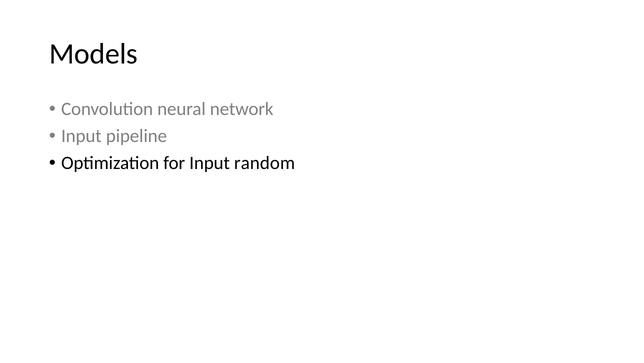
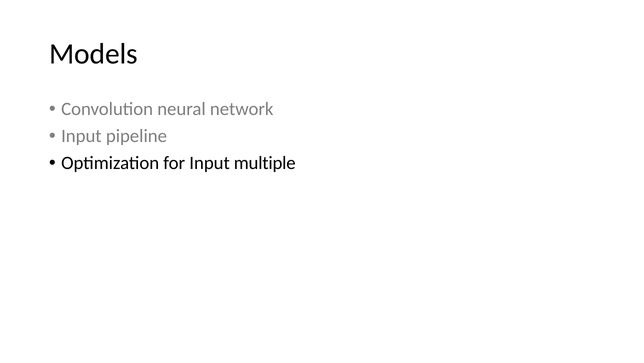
random: random -> multiple
